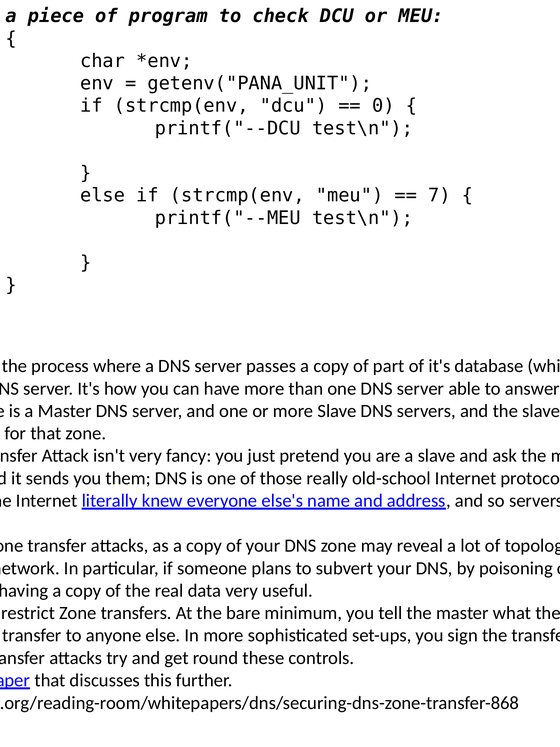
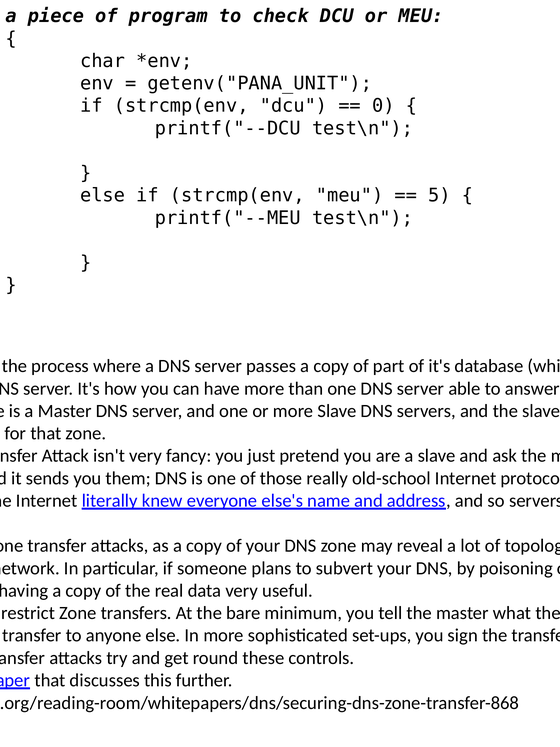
7: 7 -> 5
